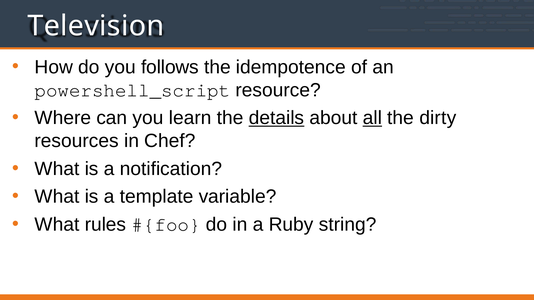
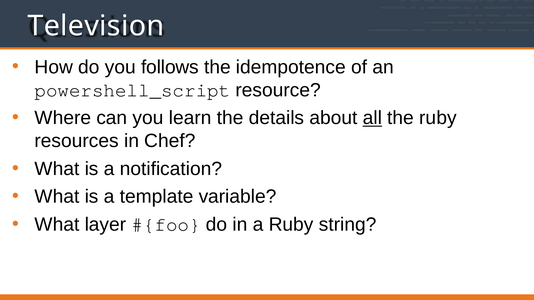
details underline: present -> none
the dirty: dirty -> ruby
rules: rules -> layer
